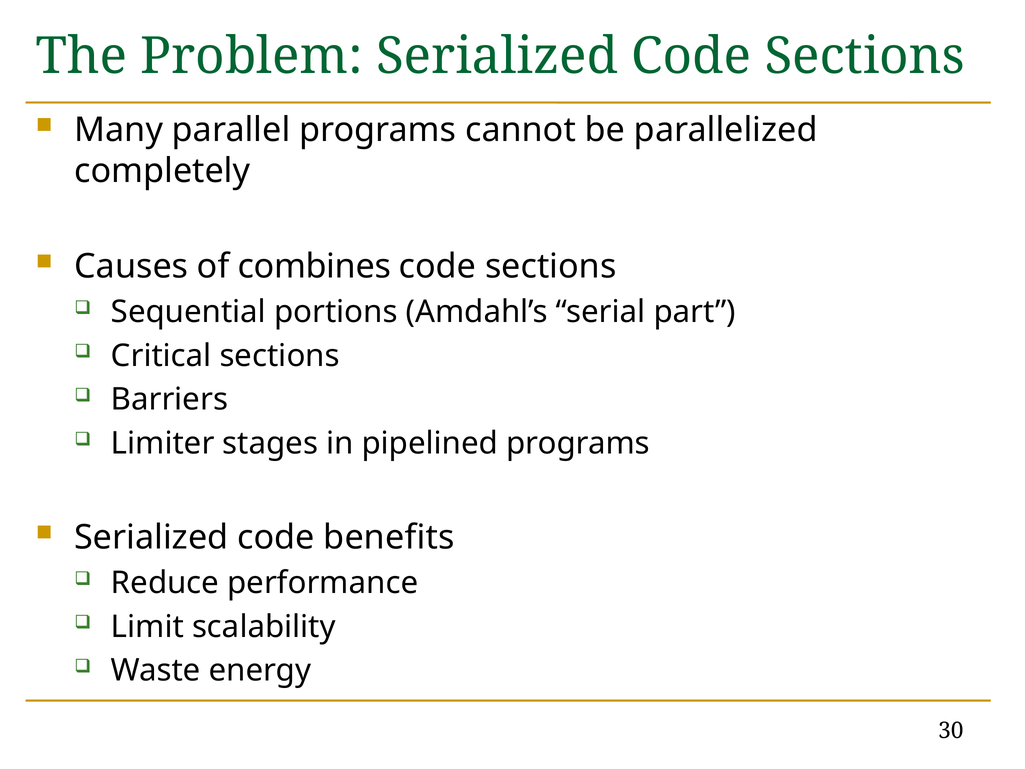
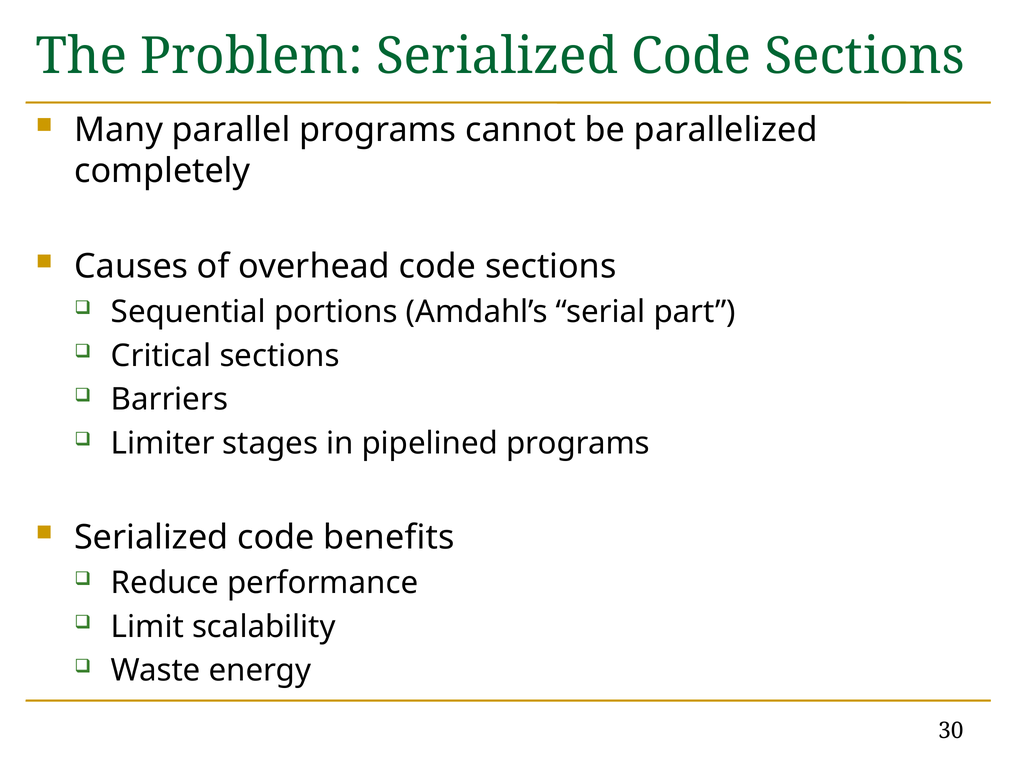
combines: combines -> overhead
